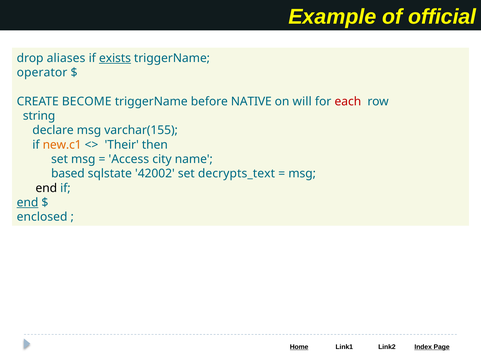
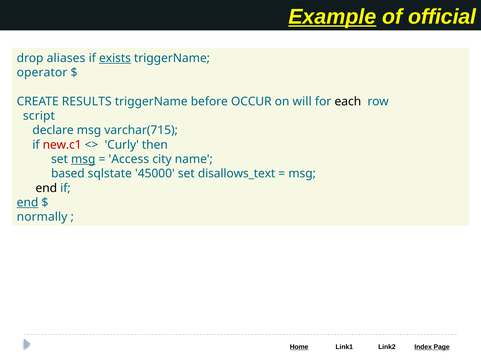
Example underline: none -> present
BECOME: BECOME -> RESULTS
NATIVE: NATIVE -> OCCUR
each colour: red -> black
string: string -> script
varchar(155: varchar(155 -> varchar(715
new.c1 colour: orange -> red
Their: Their -> Curly
msg at (83, 159) underline: none -> present
42002: 42002 -> 45000
decrypts_text: decrypts_text -> disallows_text
enclosed: enclosed -> normally
